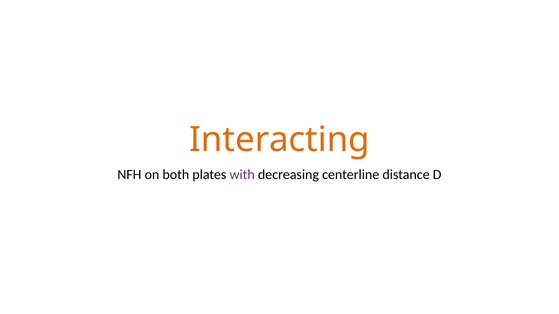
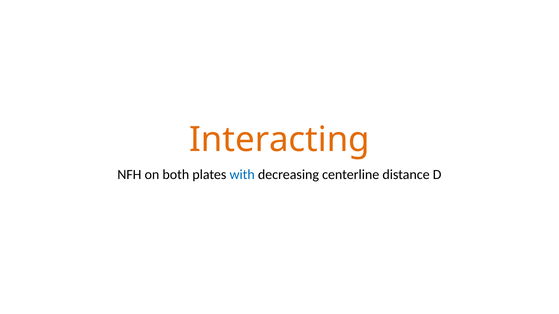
with colour: purple -> blue
